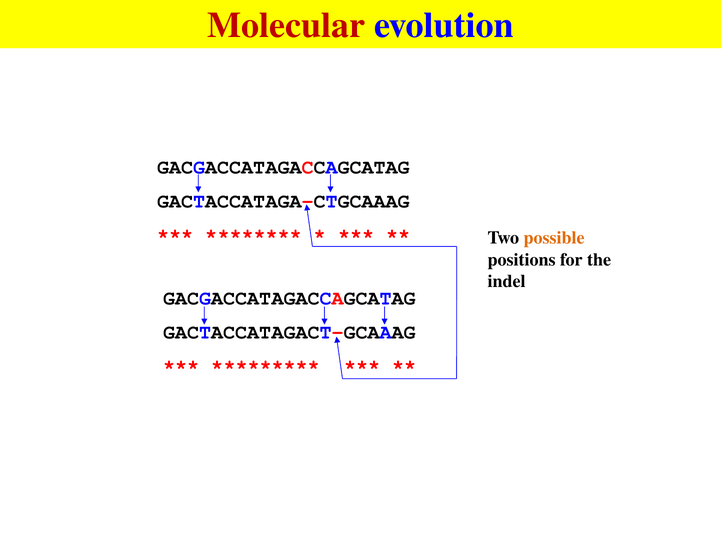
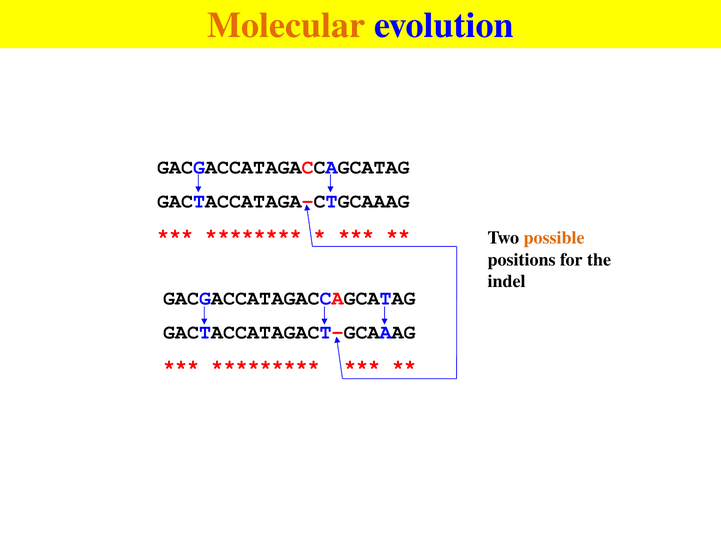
Molecular colour: red -> orange
